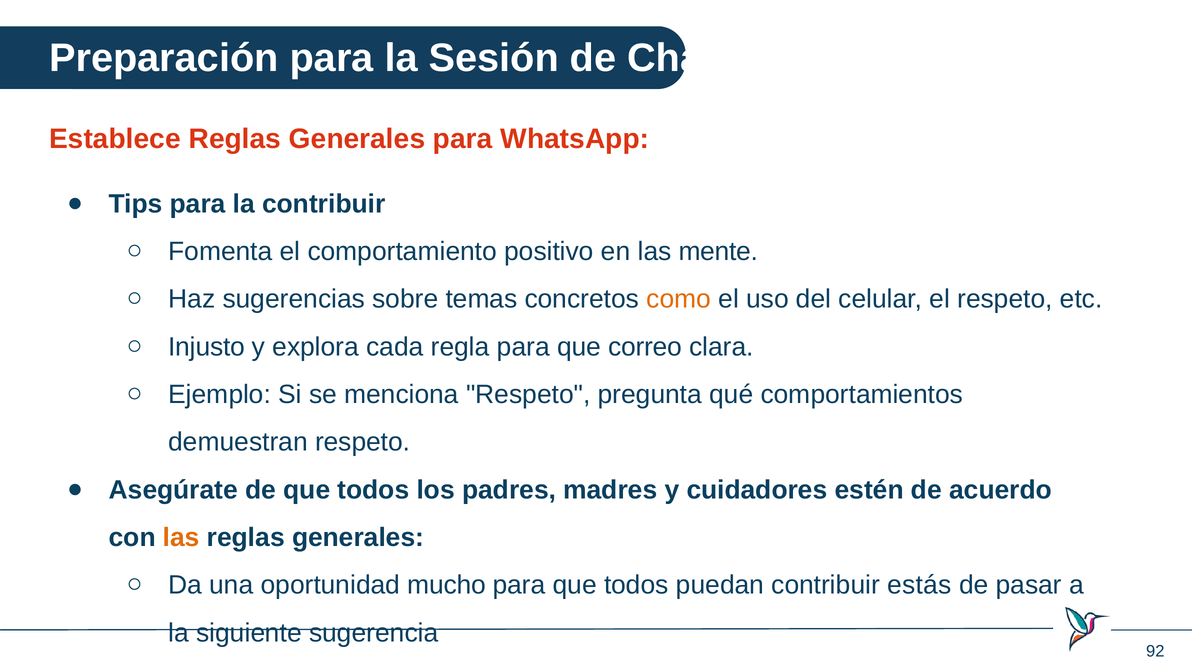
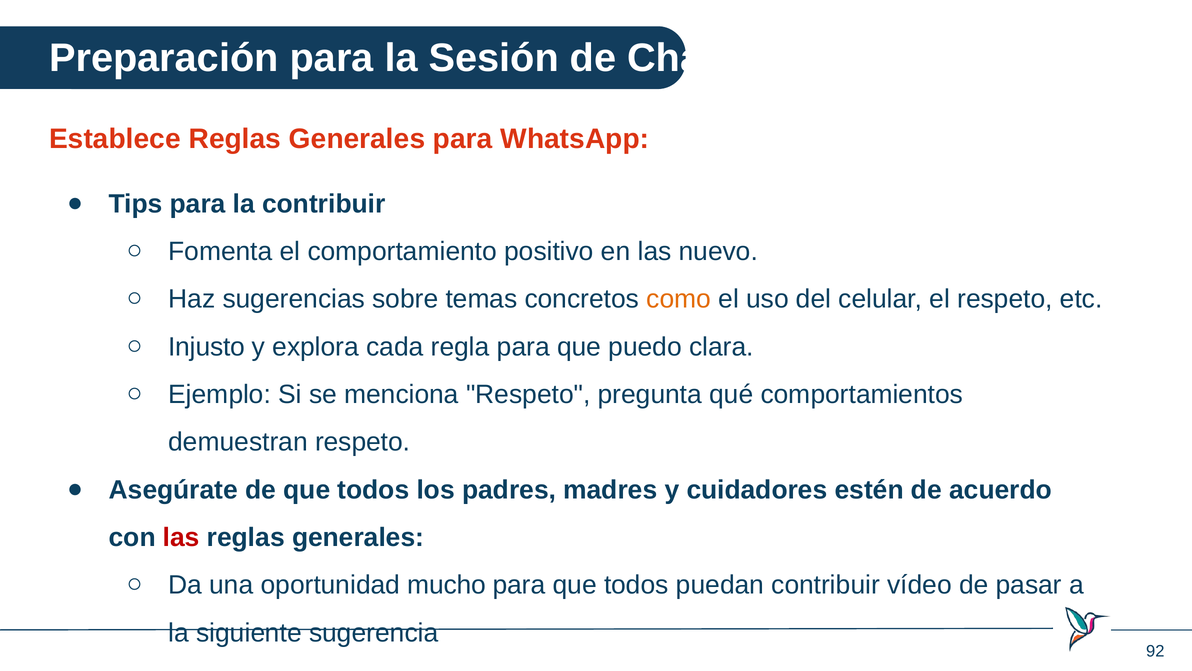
mente: mente -> nuevo
correo: correo -> puedo
las at (181, 537) colour: orange -> red
estás: estás -> vídeo
